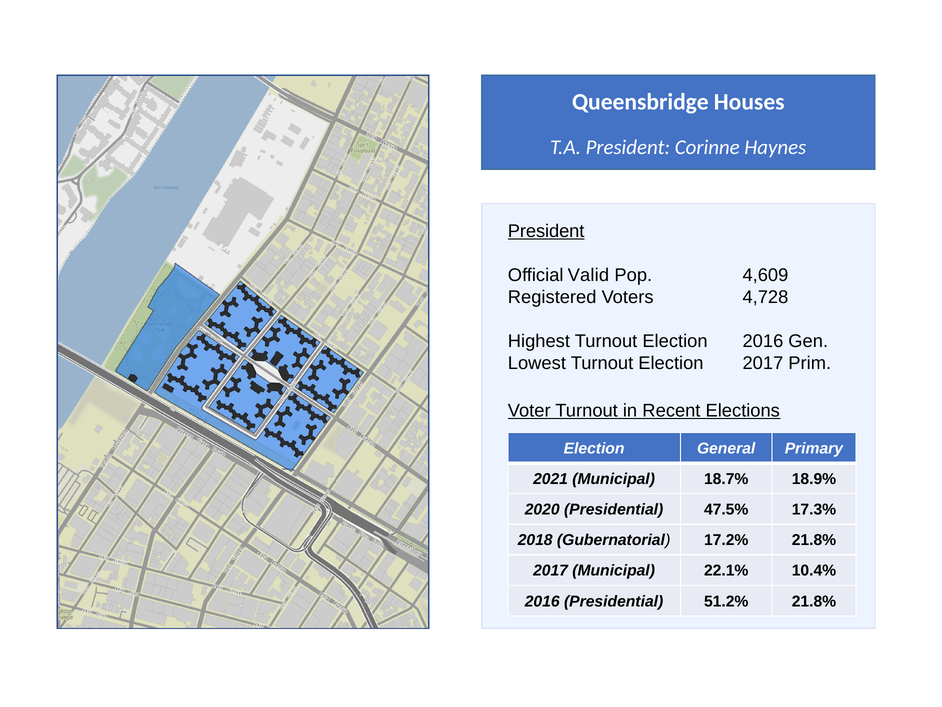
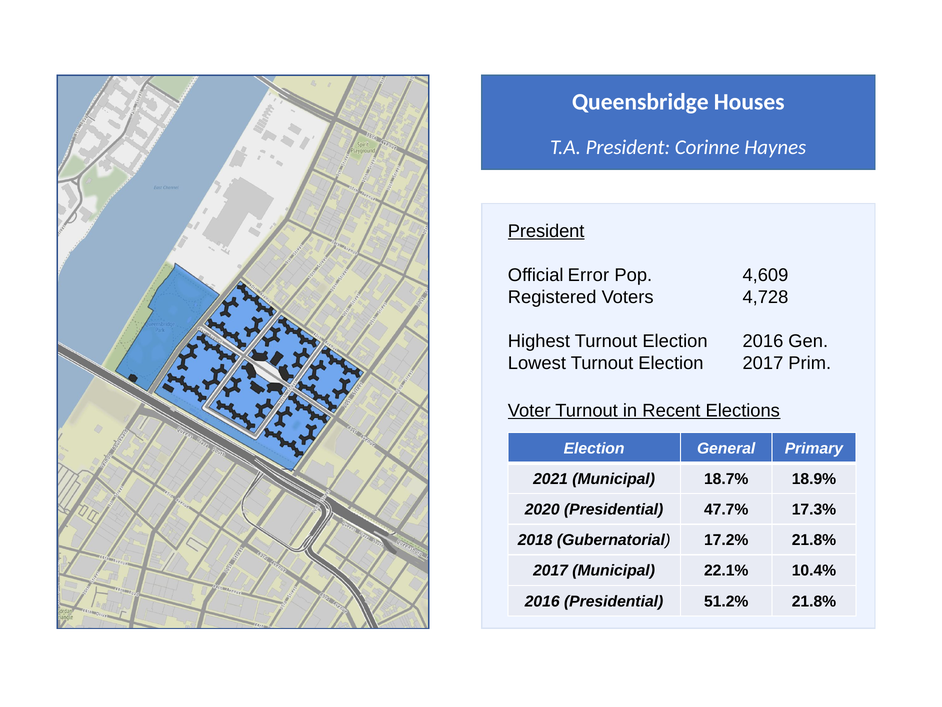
Valid: Valid -> Error
47.5%: 47.5% -> 47.7%
